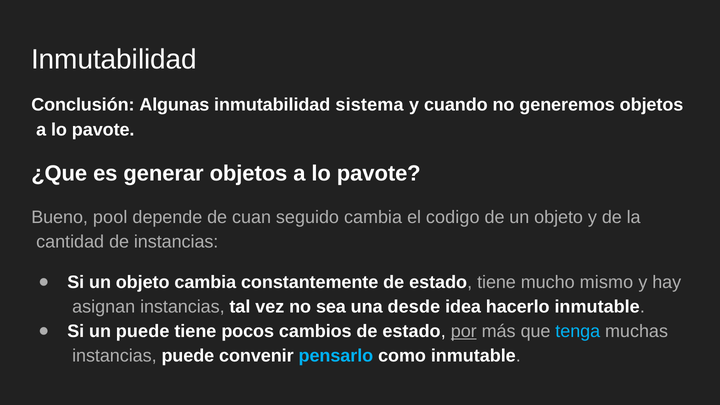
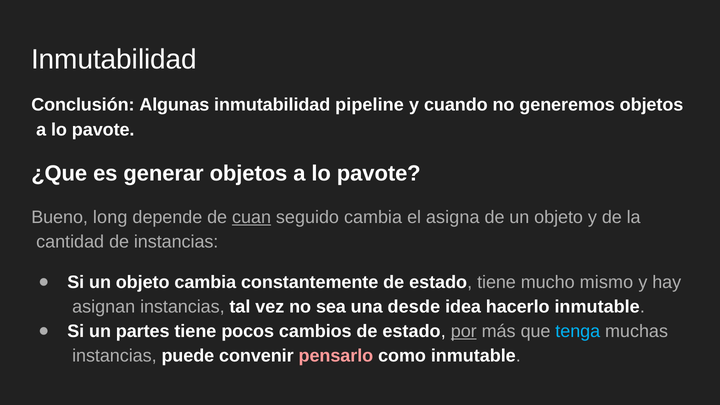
sistema: sistema -> pipeline
pool: pool -> long
cuan underline: none -> present
codigo: codigo -> asigna
un puede: puede -> partes
pensarlo colour: light blue -> pink
